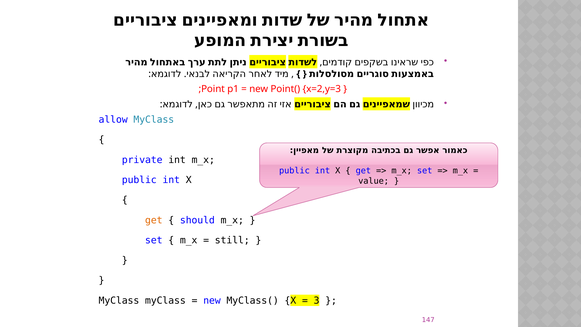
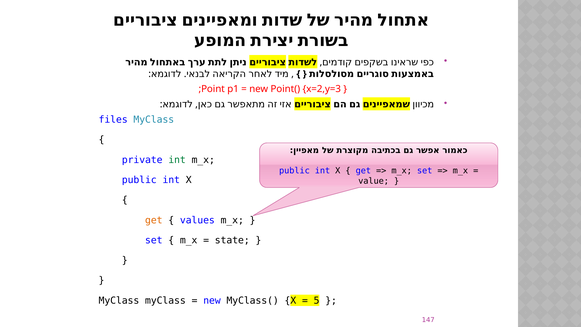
allow: allow -> files
int at (177, 160) colour: black -> green
should: should -> values
still: still -> state
3: 3 -> 5
